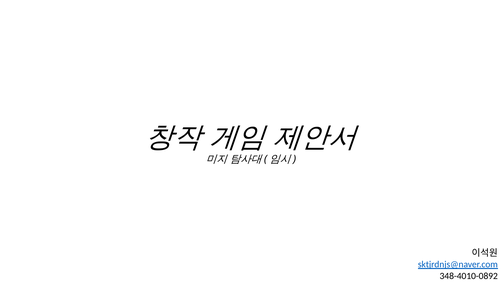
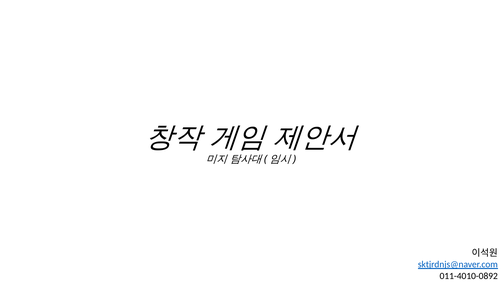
348-4010-0892: 348-4010-0892 -> 011-4010-0892
